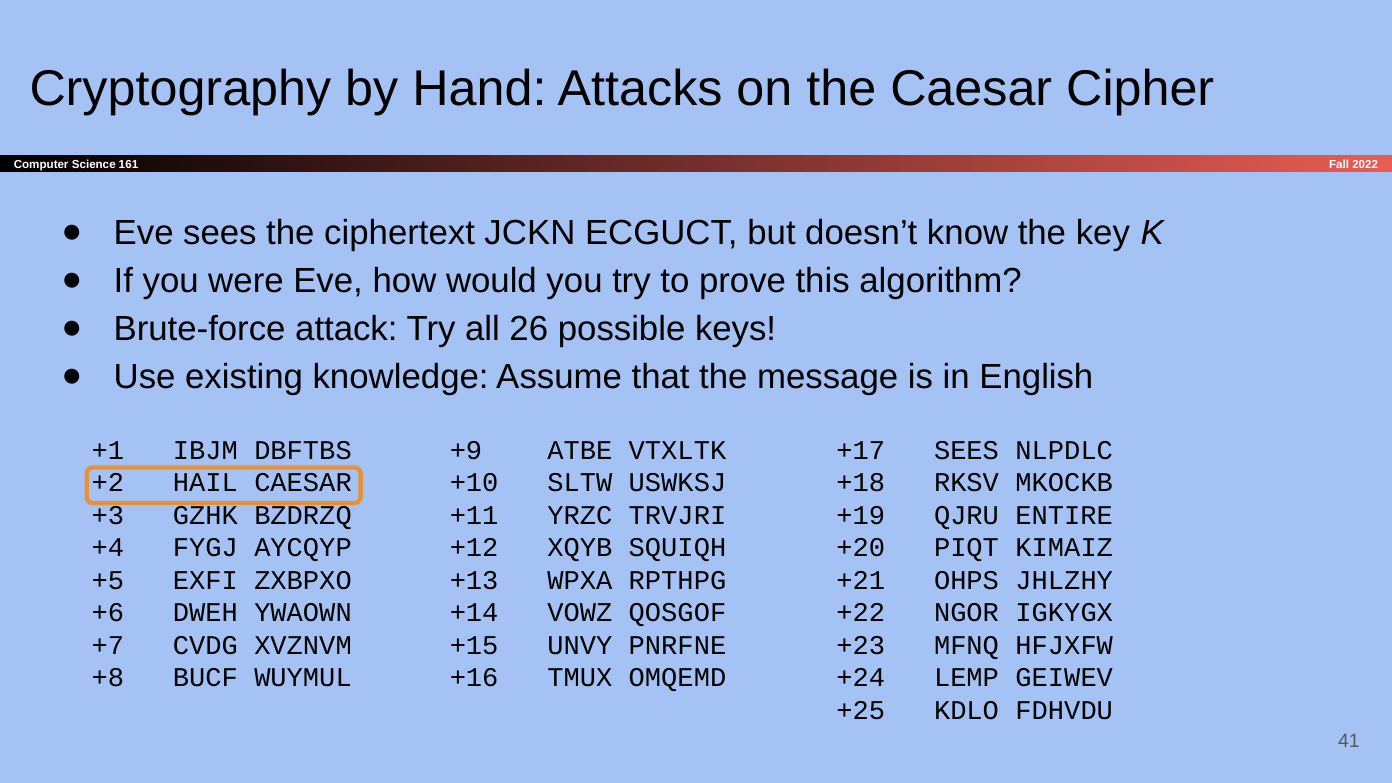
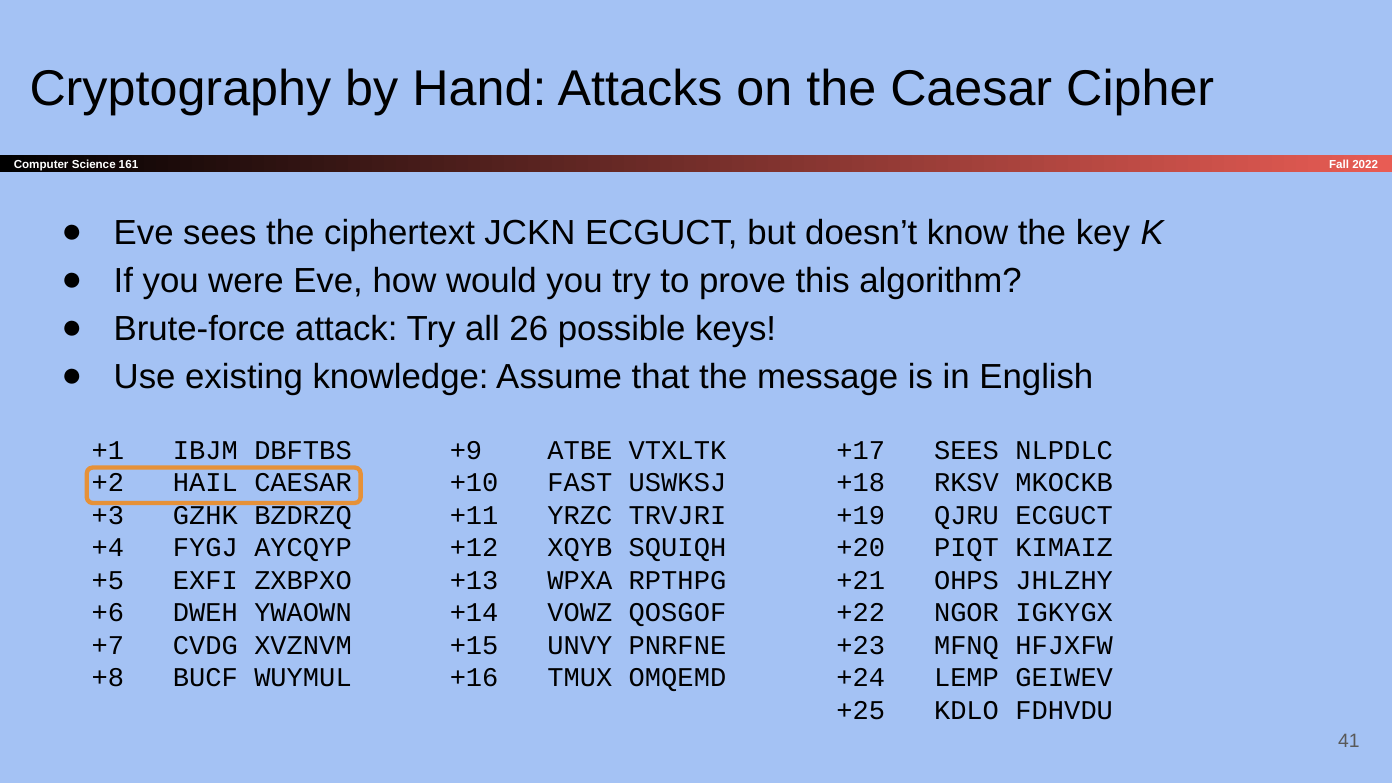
SLTW: SLTW -> FAST
QJRU ENTIRE: ENTIRE -> ECGUCT
